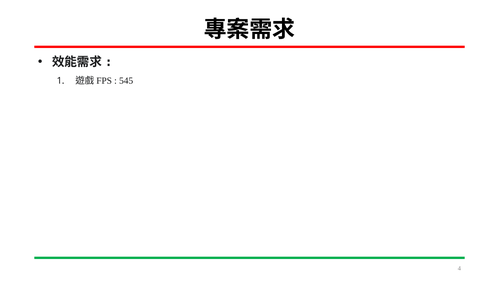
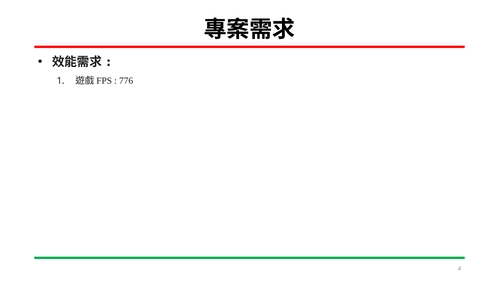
545: 545 -> 776
